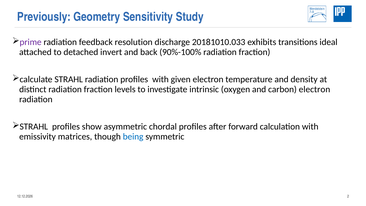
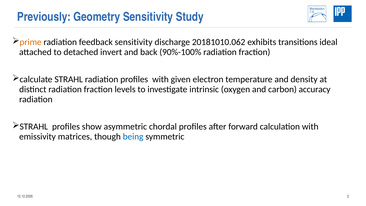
prime colour: purple -> orange
feedback resolution: resolution -> sensitivity
20181010.033: 20181010.033 -> 20181010.062
carbon electron: electron -> accuracy
